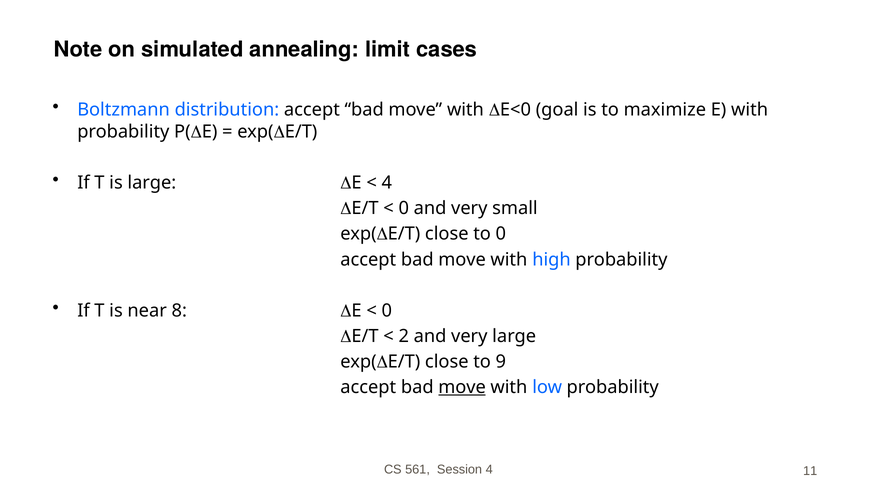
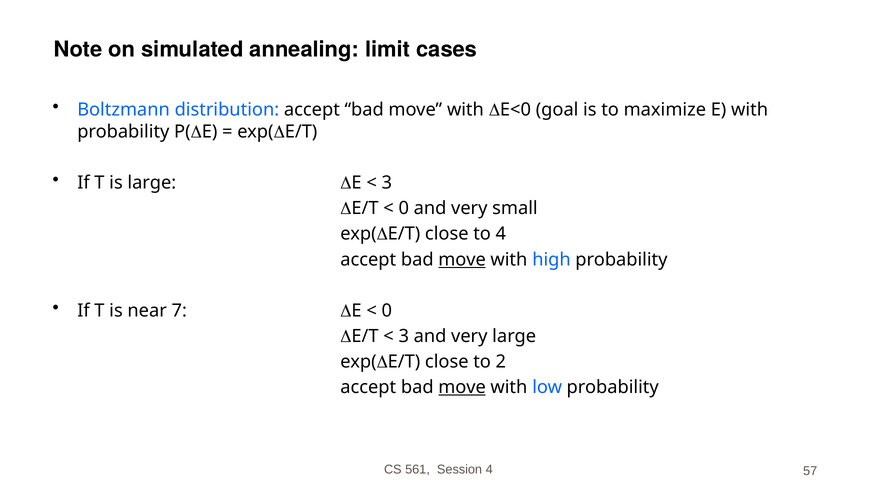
4 at (387, 183): 4 -> 3
to 0: 0 -> 4
move at (462, 260) underline: none -> present
8: 8 -> 7
2 at (404, 336): 2 -> 3
9: 9 -> 2
11: 11 -> 57
